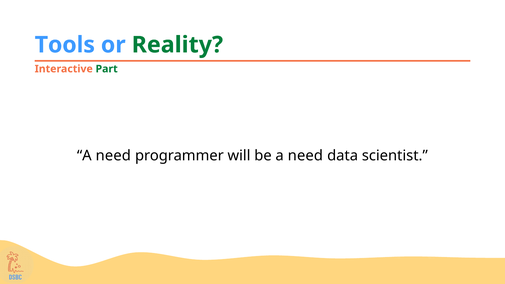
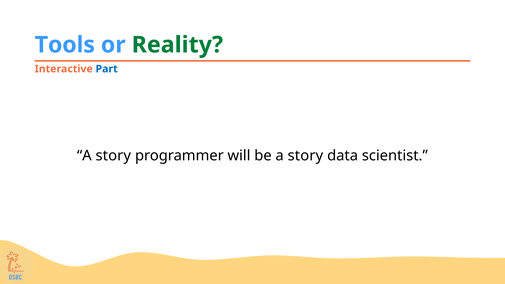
Part colour: green -> blue
need at (113, 156): need -> story
be a need: need -> story
